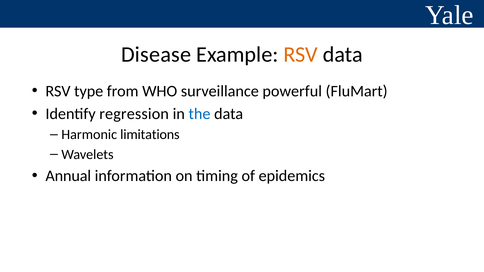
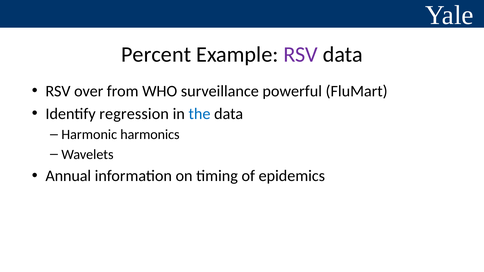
Disease: Disease -> Percent
RSV at (301, 54) colour: orange -> purple
type: type -> over
limitations: limitations -> harmonics
